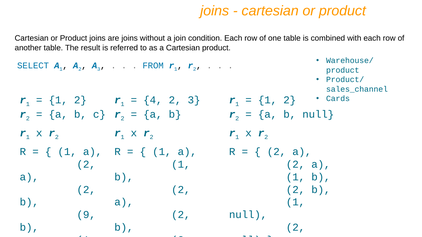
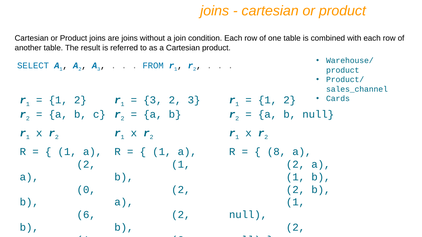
4 at (153, 100): 4 -> 3
2 at (277, 152): 2 -> 8
2 at (86, 190): 2 -> 0
9: 9 -> 6
